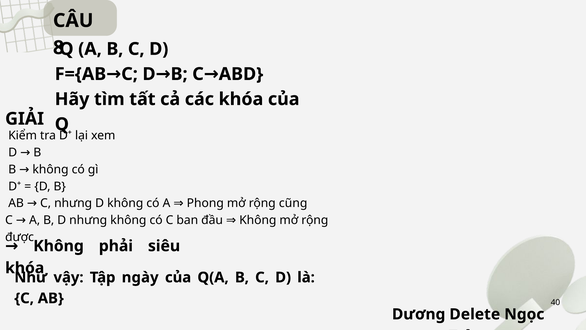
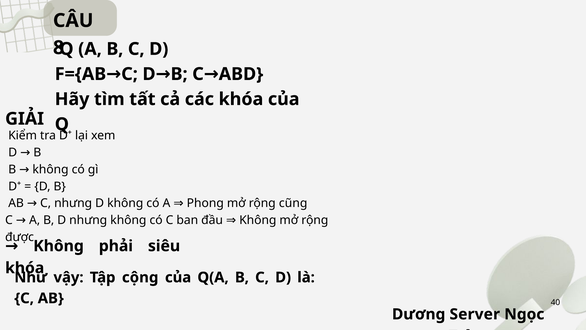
ngày: ngày -> cộng
Delete: Delete -> Server
